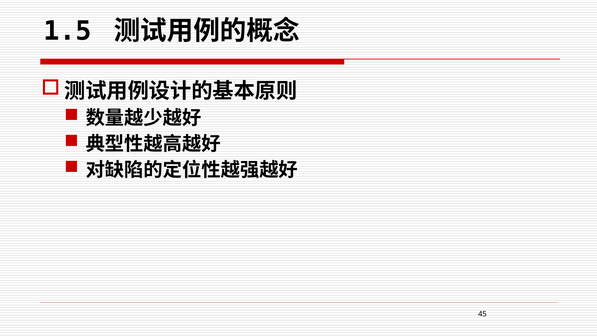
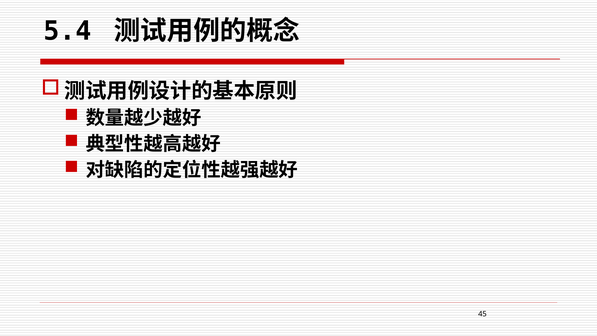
1.5: 1.5 -> 5.4
